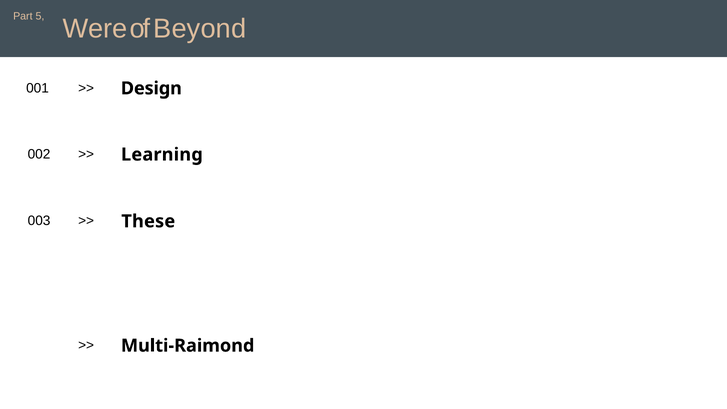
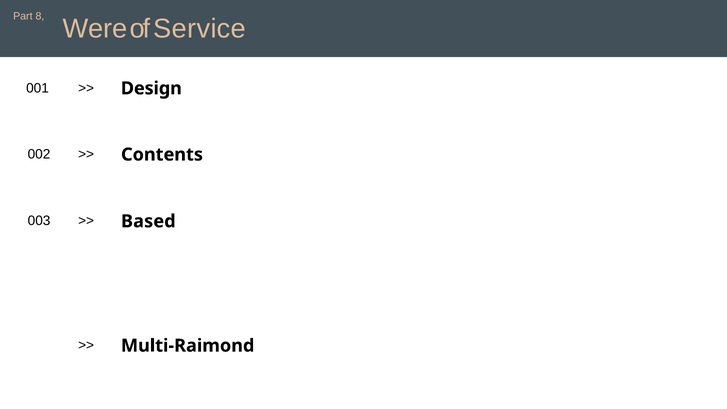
5: 5 -> 8
Beyond: Beyond -> Service
Learning: Learning -> Contents
These: These -> Based
